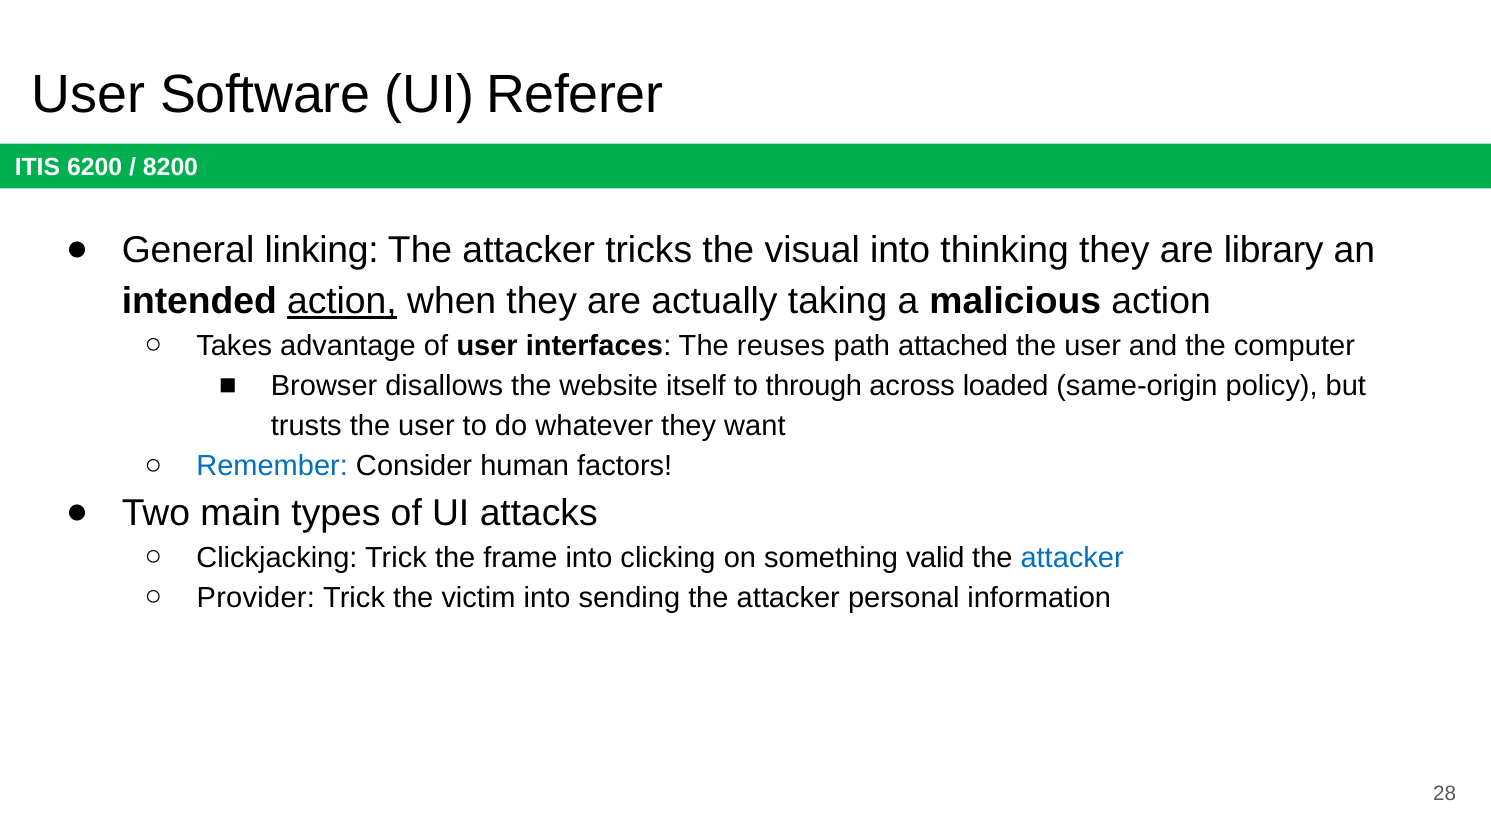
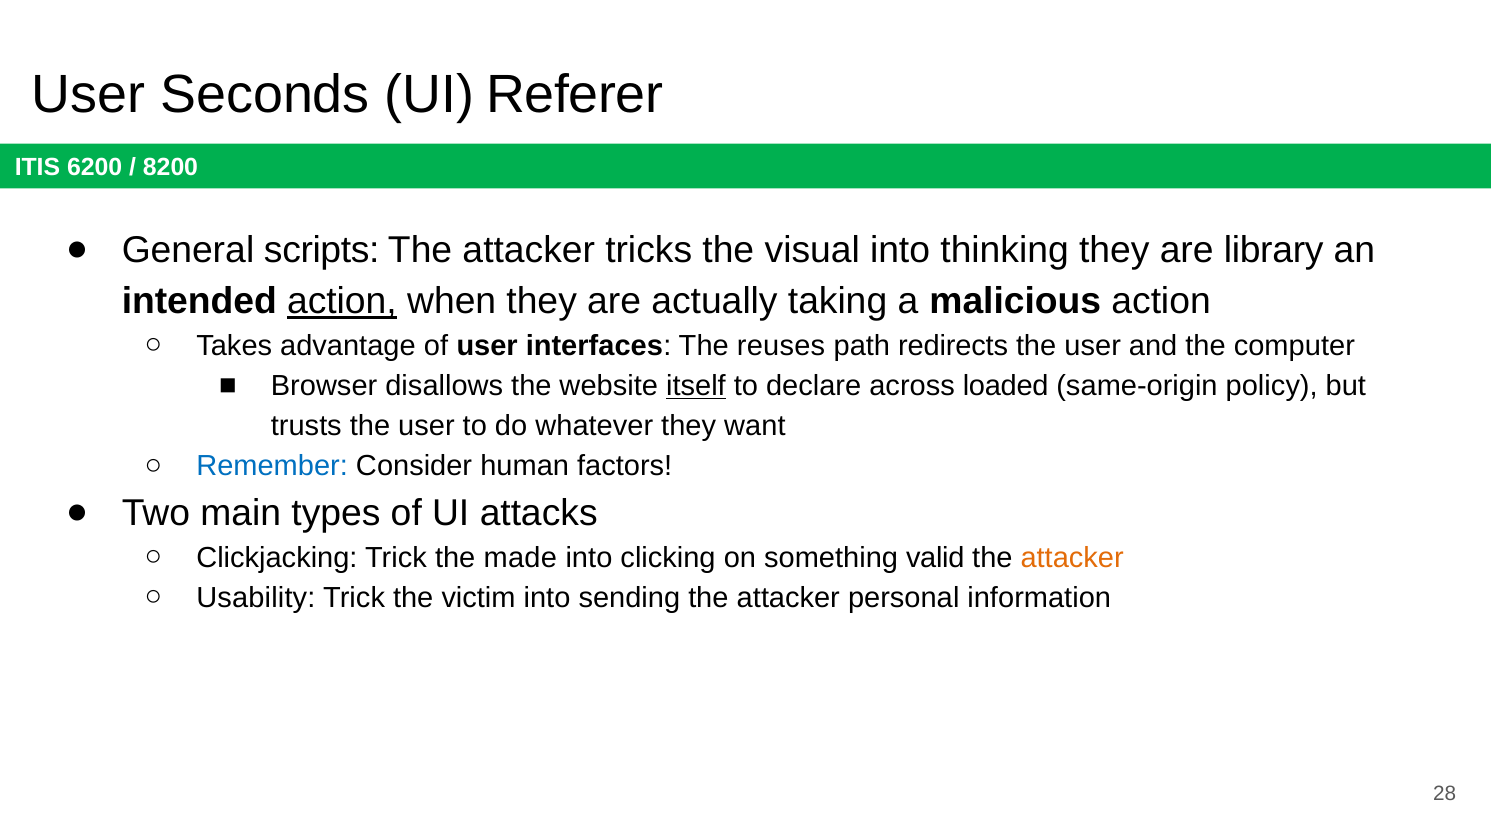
Software: Software -> Seconds
linking: linking -> scripts
attached: attached -> redirects
itself underline: none -> present
through: through -> declare
frame: frame -> made
attacker at (1072, 558) colour: blue -> orange
Provider: Provider -> Usability
